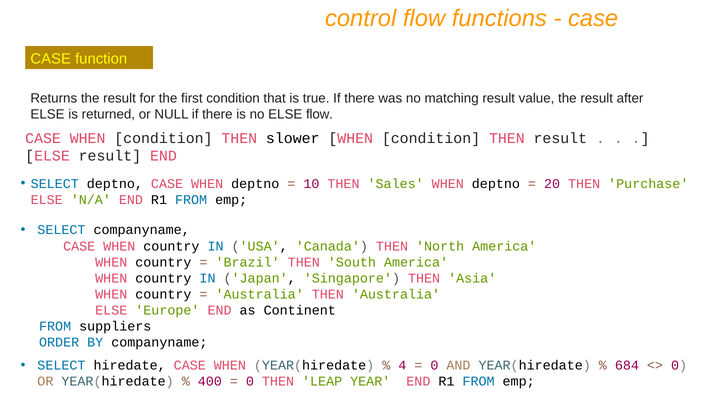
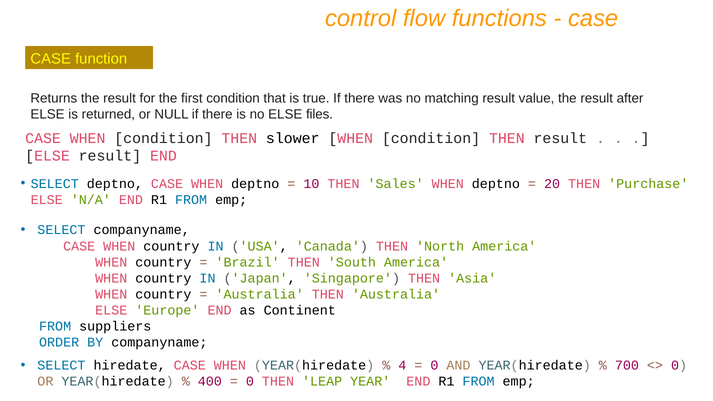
ELSE flow: flow -> files
684: 684 -> 700
